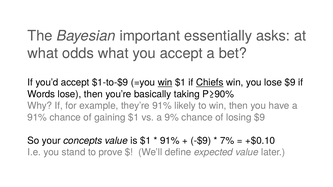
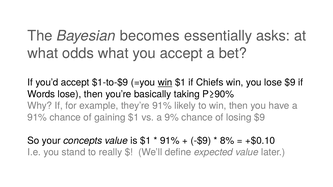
important: important -> becomes
Chiefs underline: present -> none
7%: 7% -> 8%
prove: prove -> really
